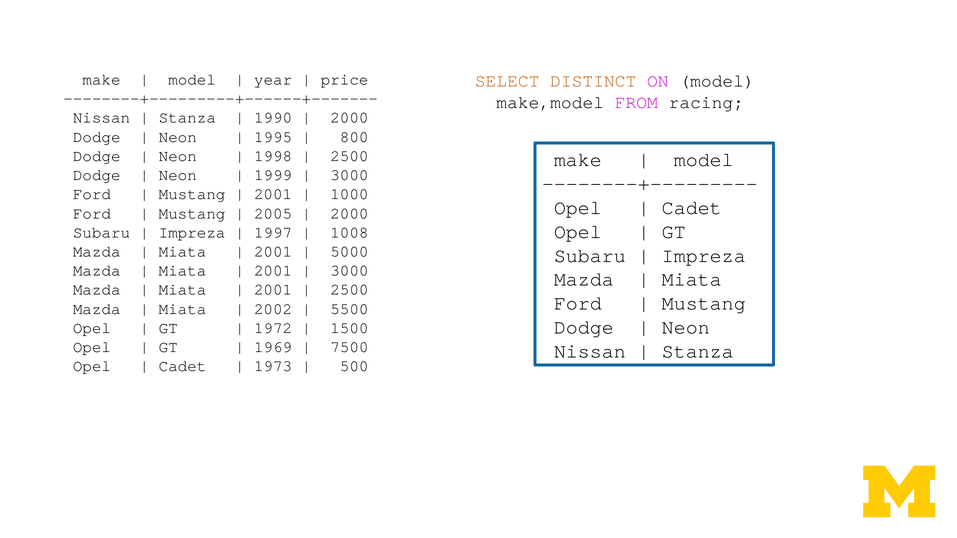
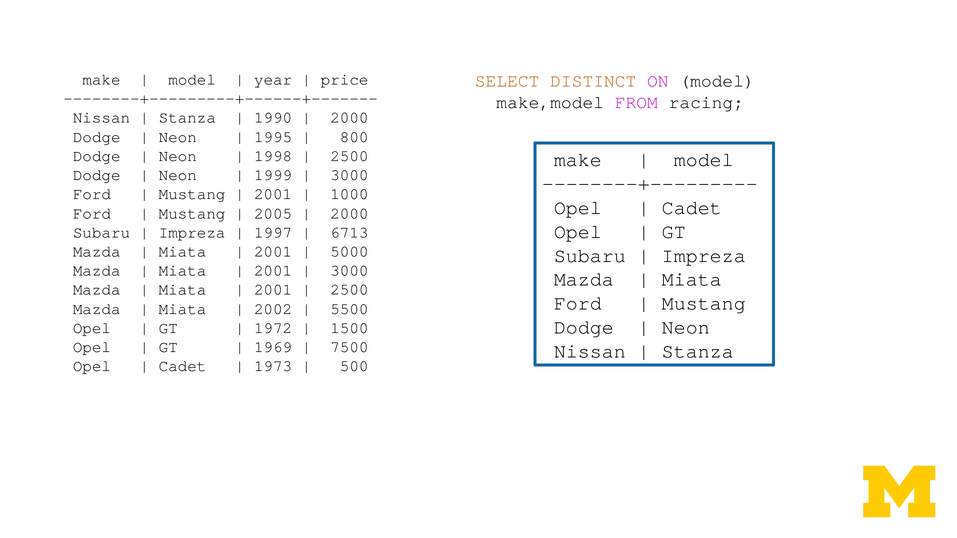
1008: 1008 -> 6713
